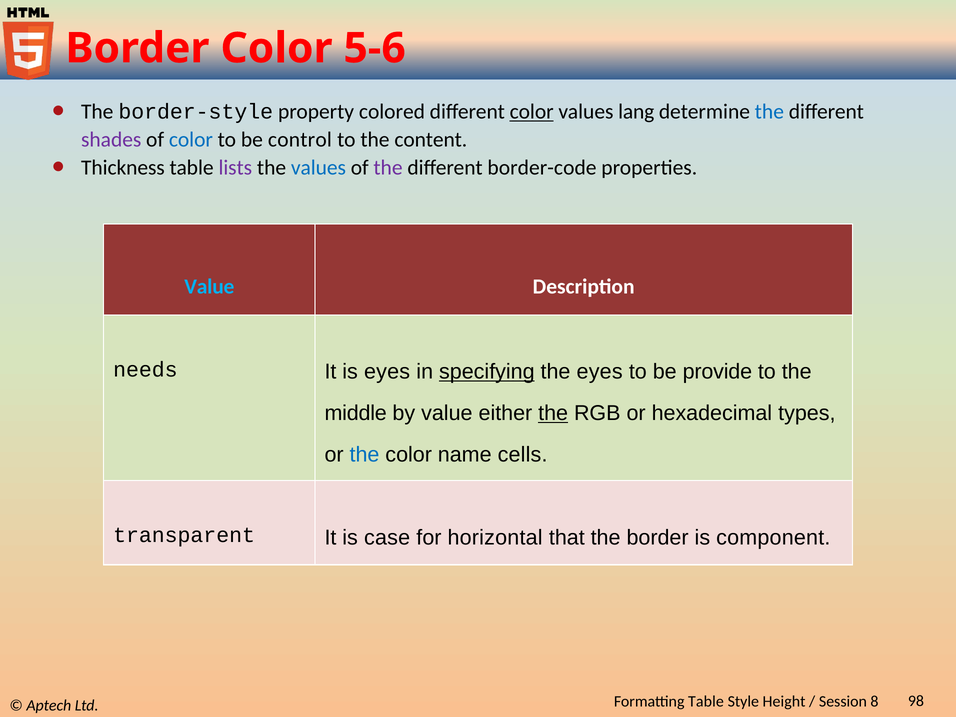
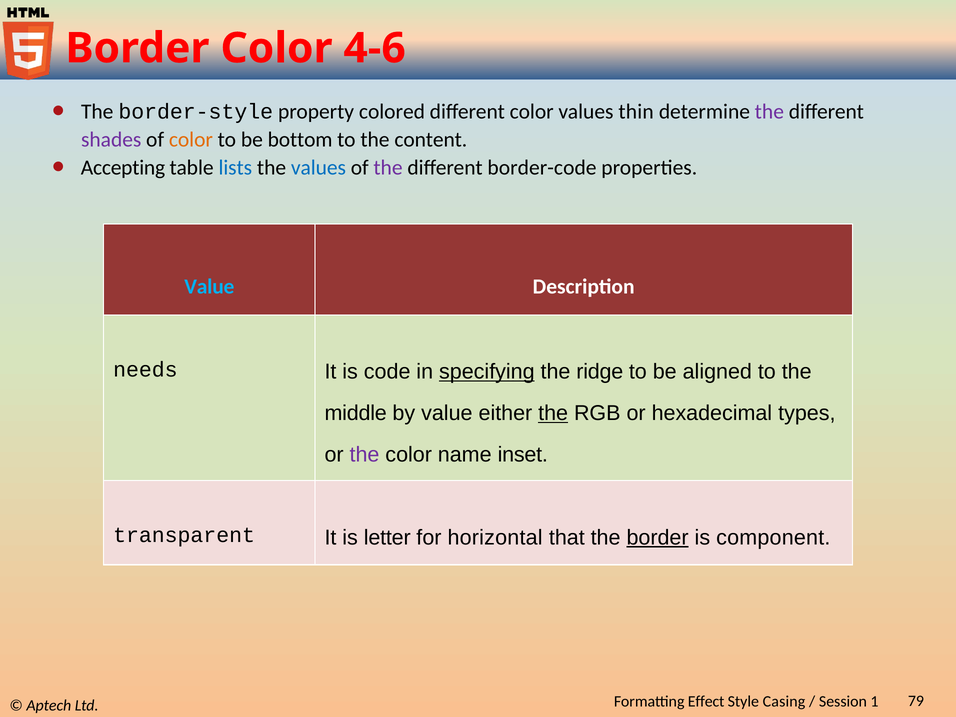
5-6: 5-6 -> 4-6
color at (532, 112) underline: present -> none
lang: lang -> thin
the at (769, 112) colour: blue -> purple
color at (191, 140) colour: blue -> orange
control: control -> bottom
Thickness: Thickness -> Accepting
lists colour: purple -> blue
is eyes: eyes -> code
the eyes: eyes -> ridge
provide: provide -> aligned
the at (364, 455) colour: blue -> purple
cells: cells -> inset
case: case -> letter
border at (658, 537) underline: none -> present
Formatting Table: Table -> Effect
Height: Height -> Casing
8: 8 -> 1
98: 98 -> 79
